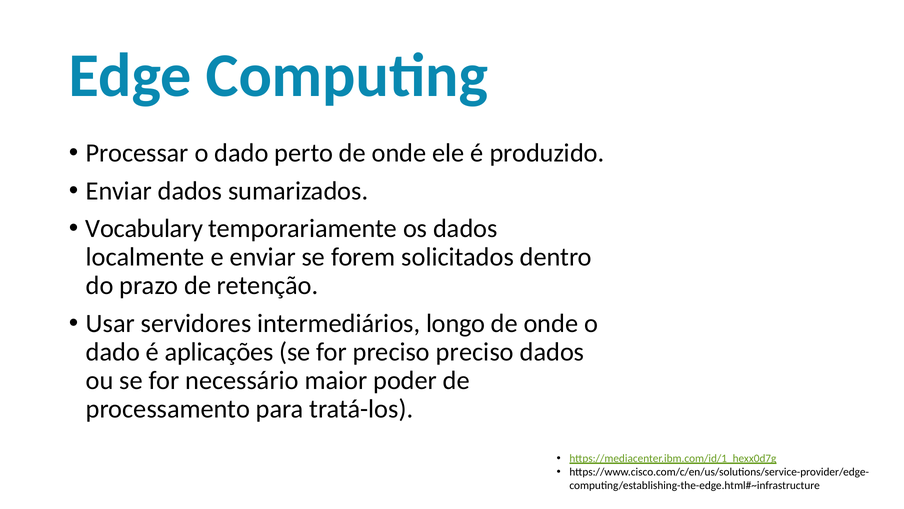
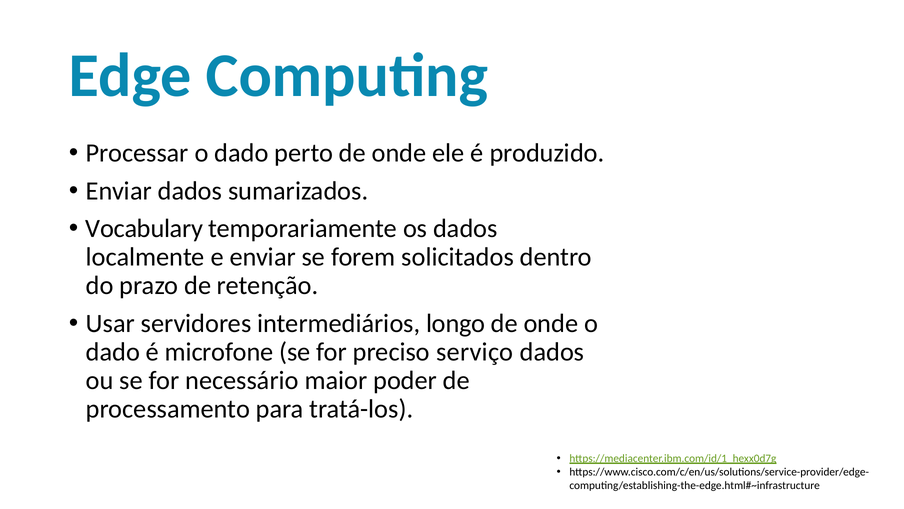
aplicações: aplicações -> microfone
preciso preciso: preciso -> serviço
